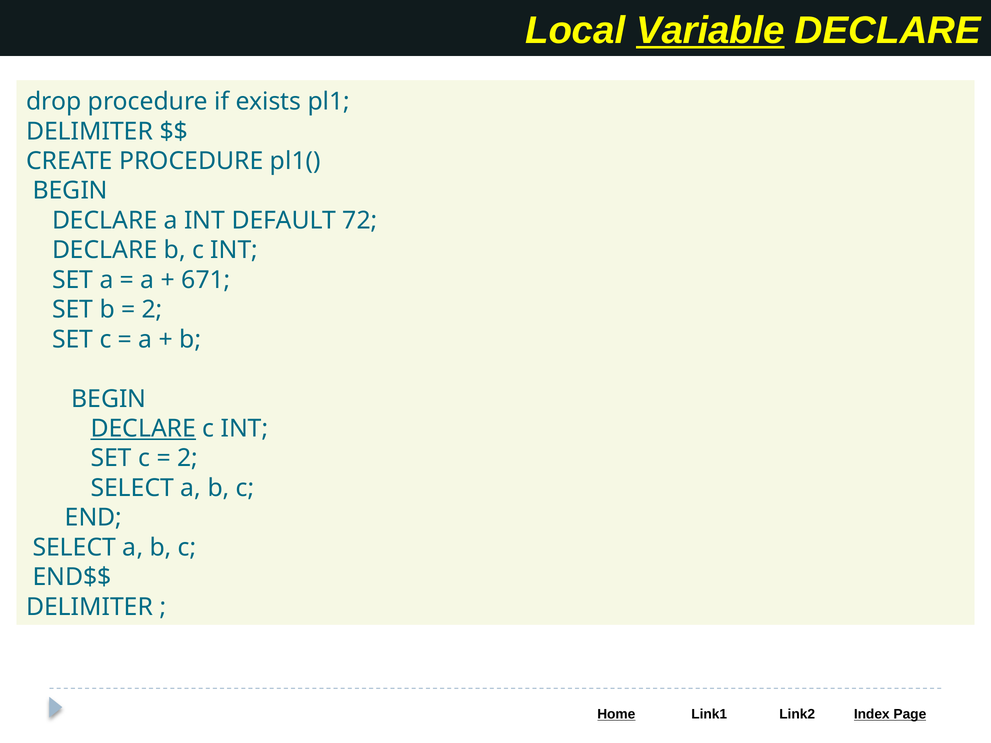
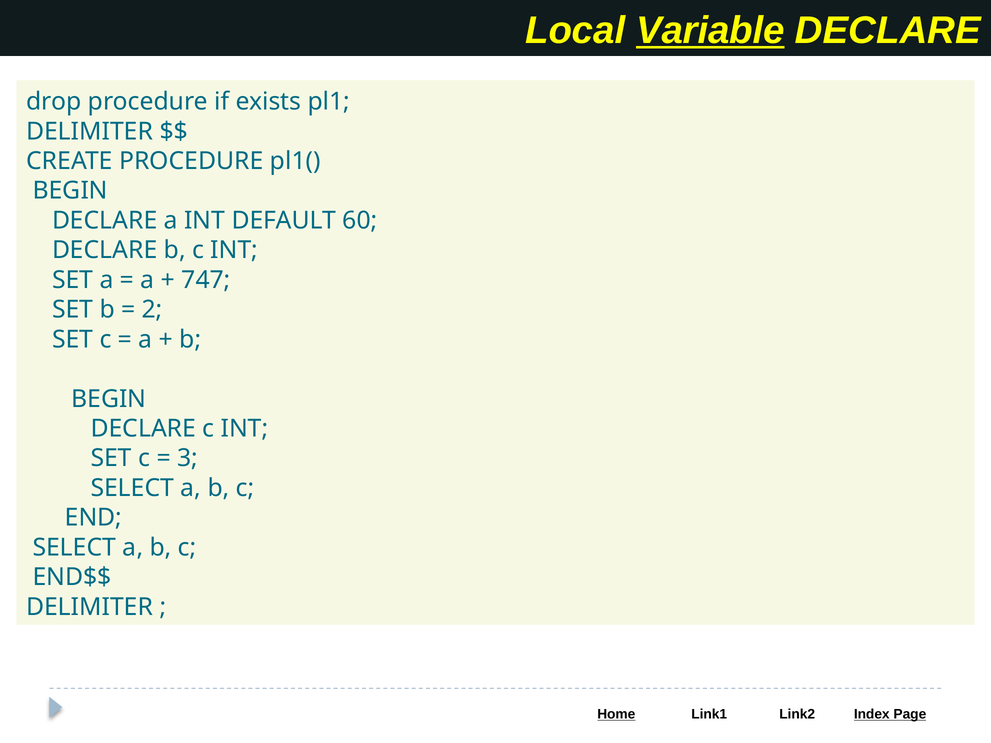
72: 72 -> 60
671: 671 -> 747
DECLARE at (143, 429) underline: present -> none
2 at (187, 458): 2 -> 3
